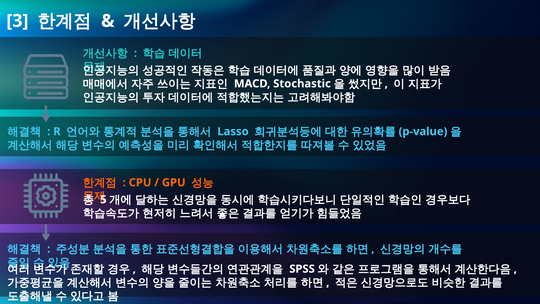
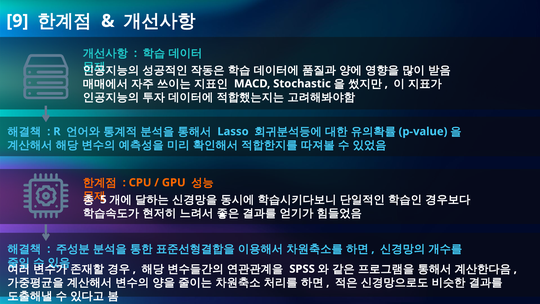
3: 3 -> 9
